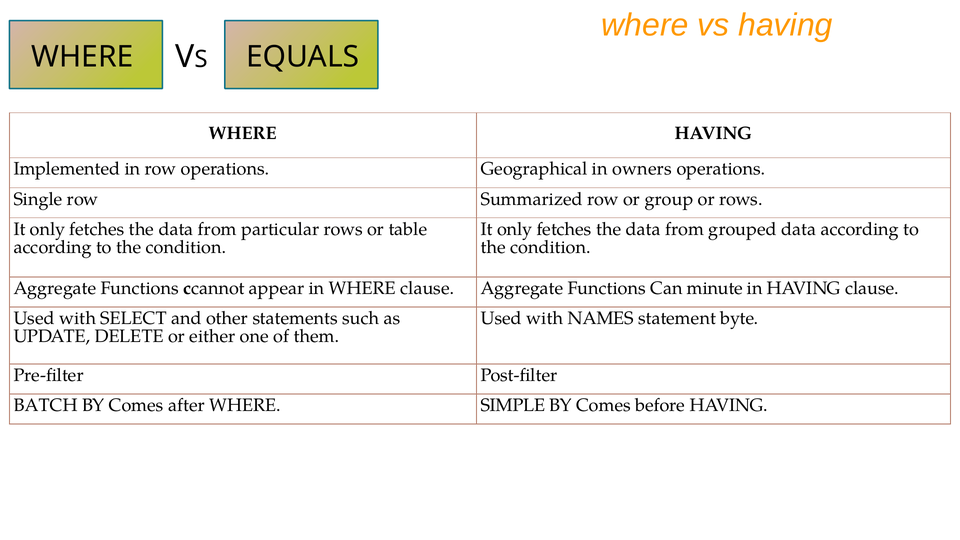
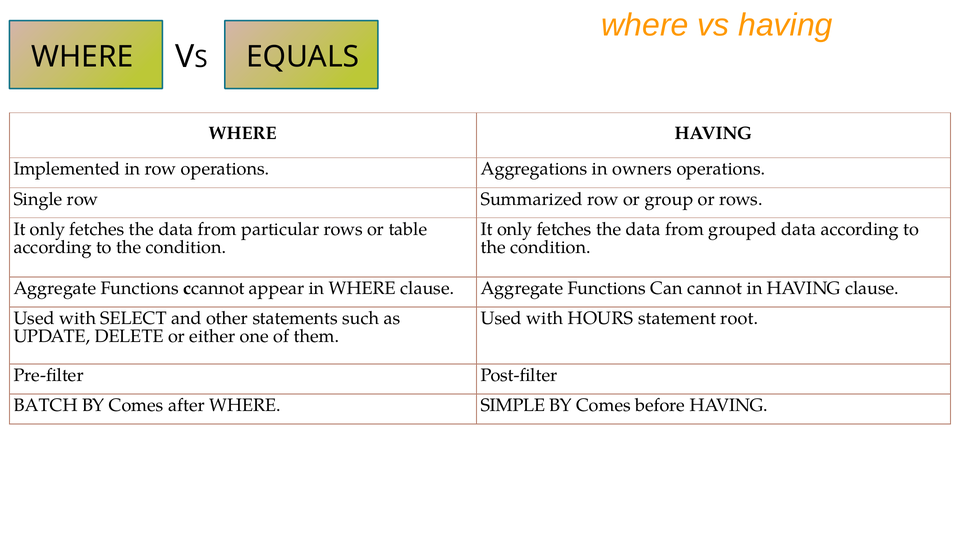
Geographical: Geographical -> Aggregations
minute: minute -> cannot
NAMES: NAMES -> HOURS
byte: byte -> root
